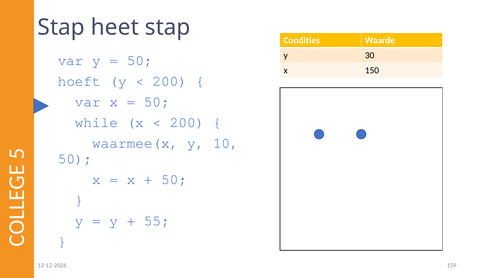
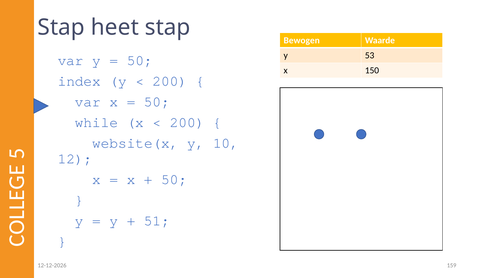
Condities: Condities -> Bewogen
30: 30 -> 53
hoeft: hoeft -> index
waarmee(x: waarmee(x -> website(x
50 at (75, 159): 50 -> 12
55: 55 -> 51
